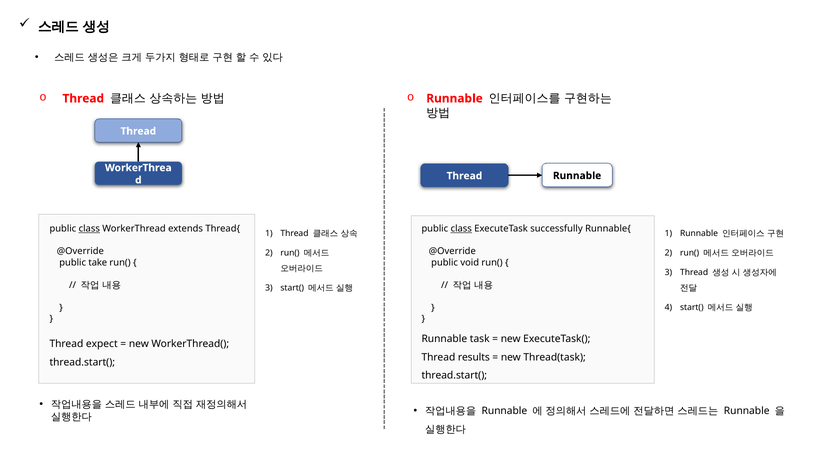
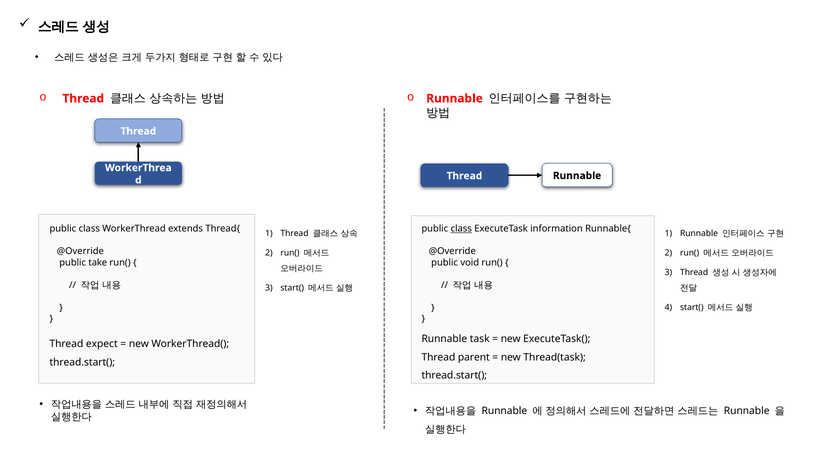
class at (89, 229) underline: present -> none
successfully: successfully -> information
results: results -> parent
